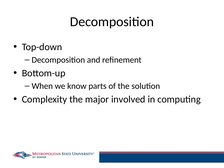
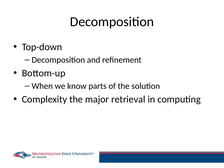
involved: involved -> retrieval
